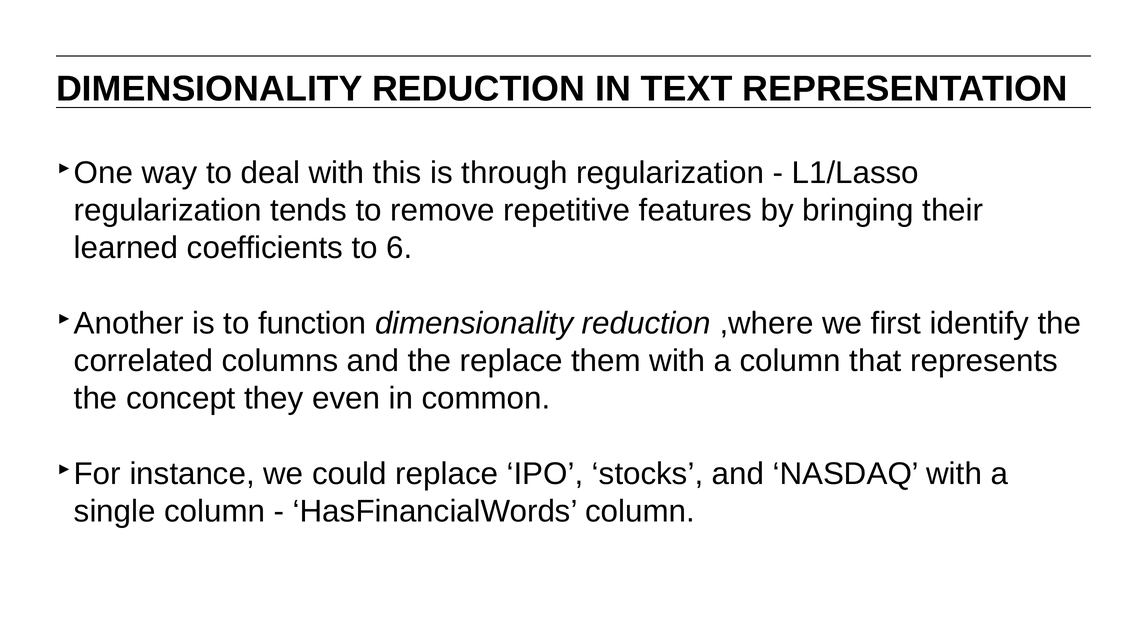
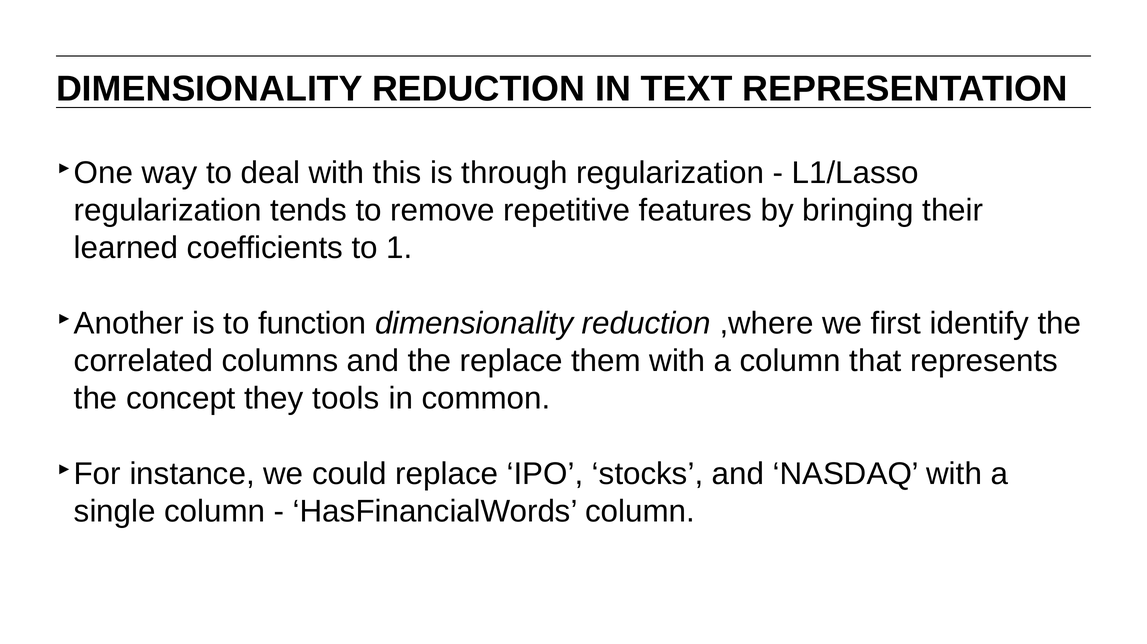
6: 6 -> 1
even: even -> tools
